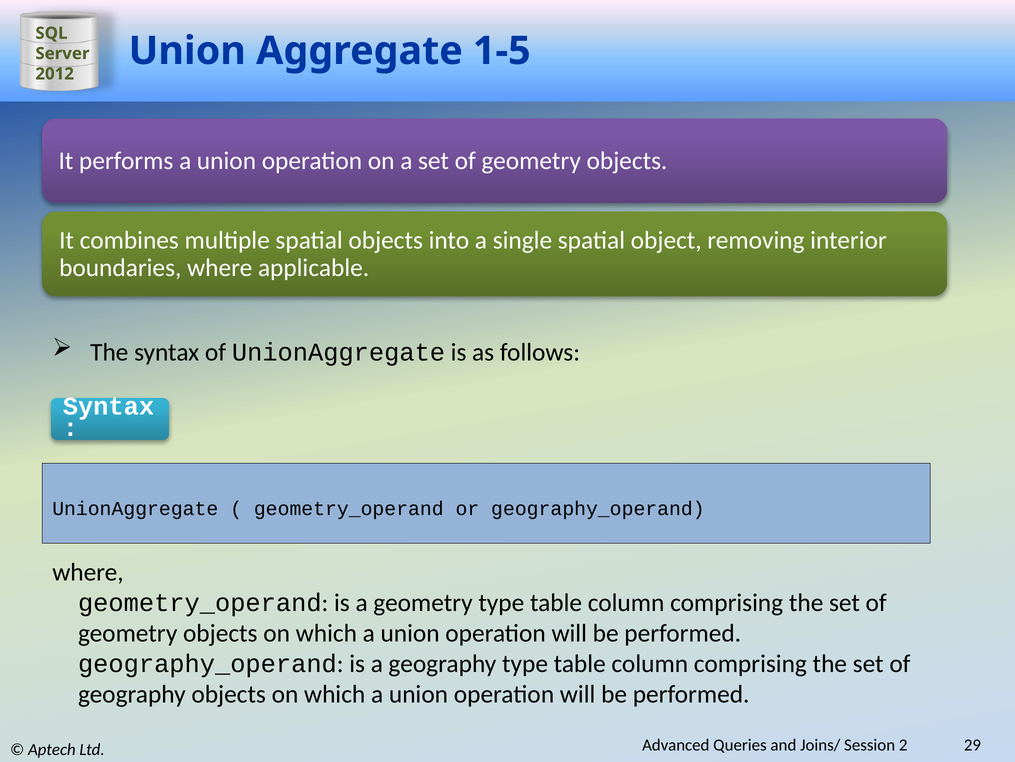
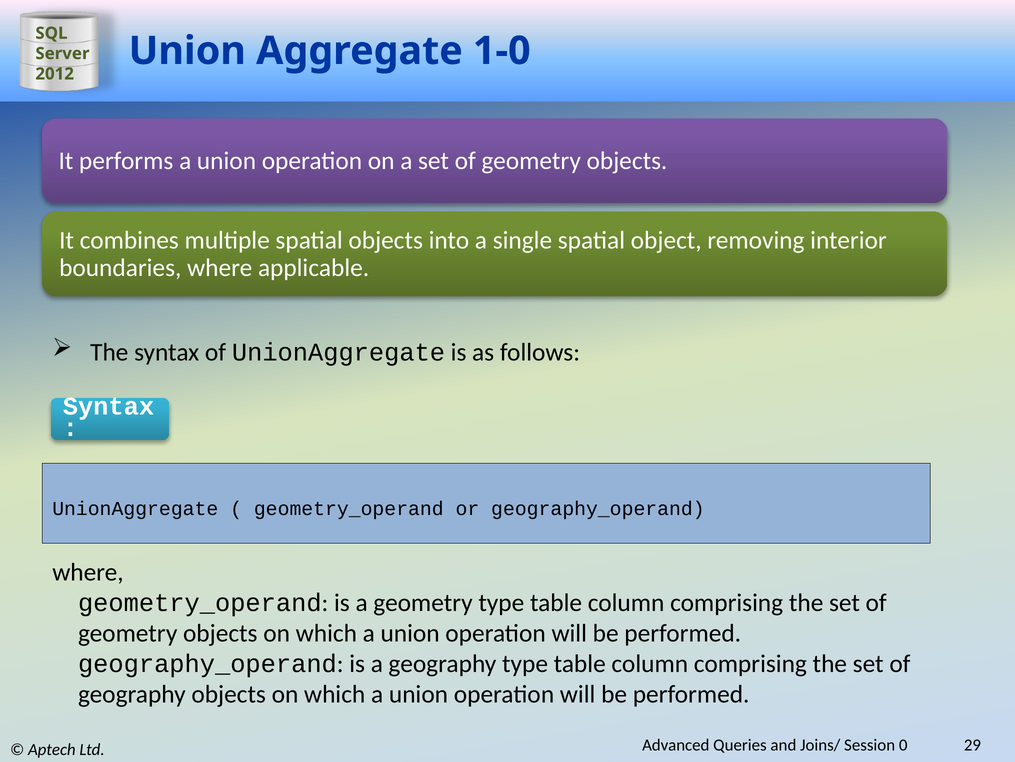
1-5: 1-5 -> 1-0
2: 2 -> 0
